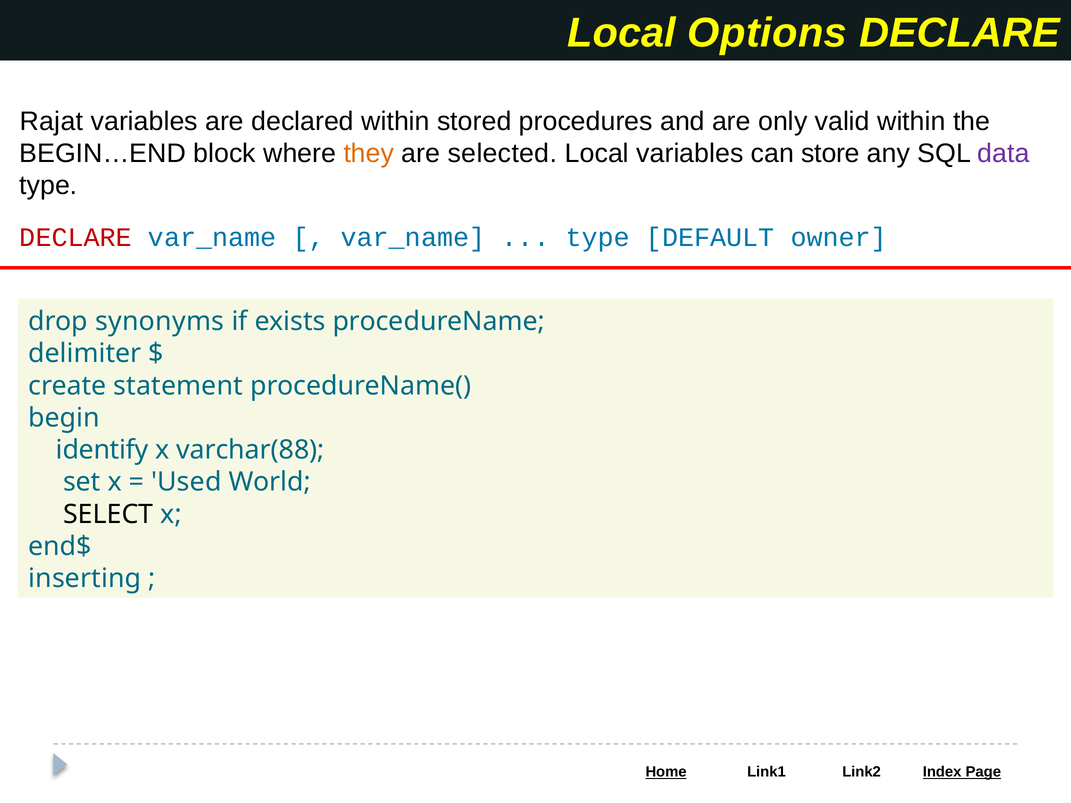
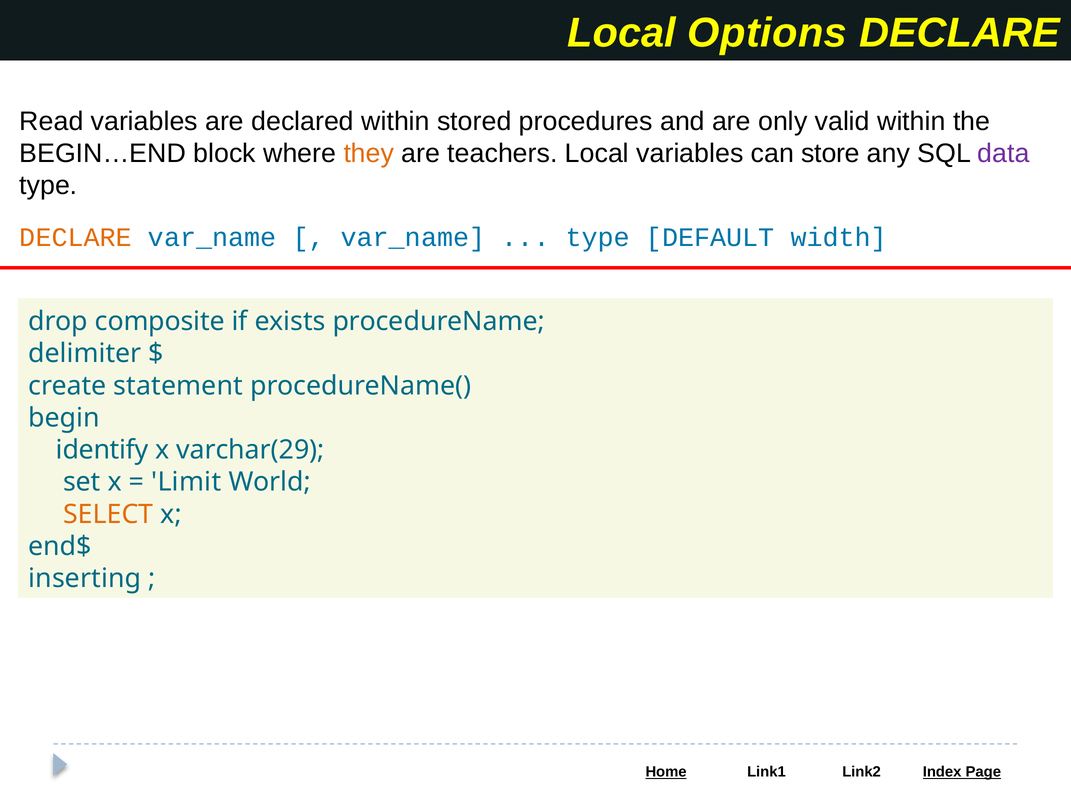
Rajat: Rajat -> Read
selected: selected -> teachers
DECLARE at (76, 237) colour: red -> orange
owner: owner -> width
synonyms: synonyms -> composite
varchar(88: varchar(88 -> varchar(29
Used: Used -> Limit
SELECT colour: black -> orange
